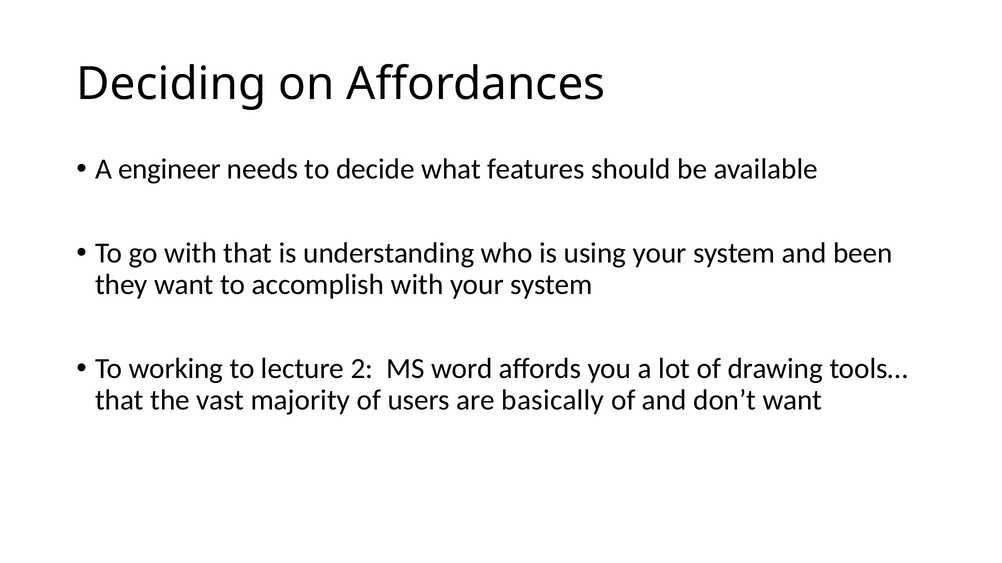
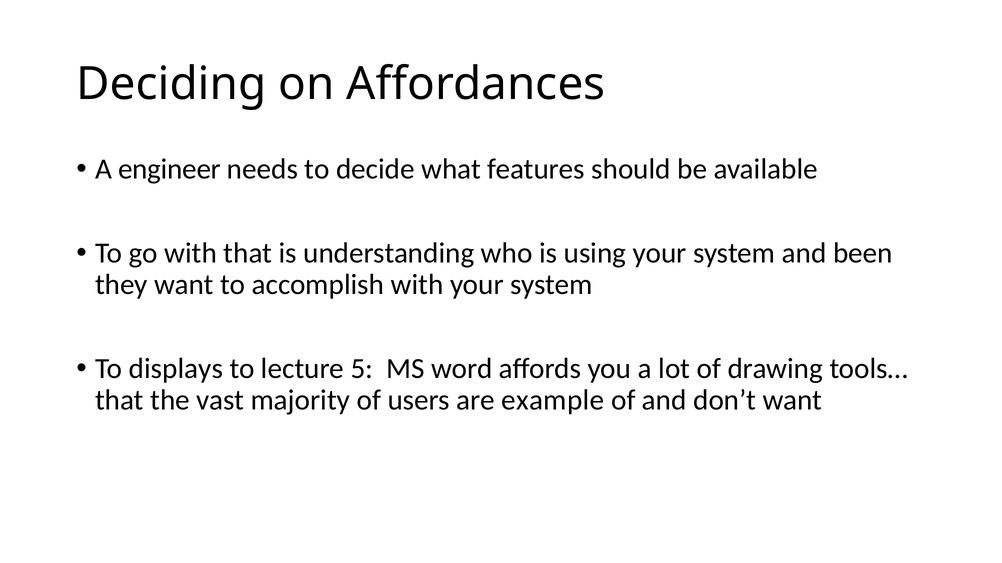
working: working -> displays
2: 2 -> 5
basically: basically -> example
